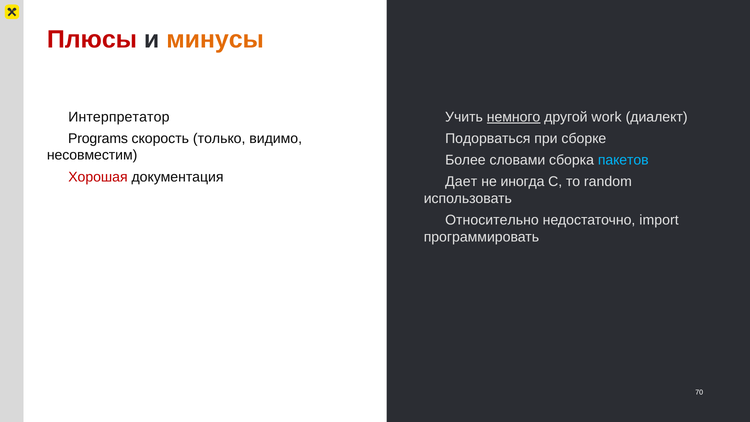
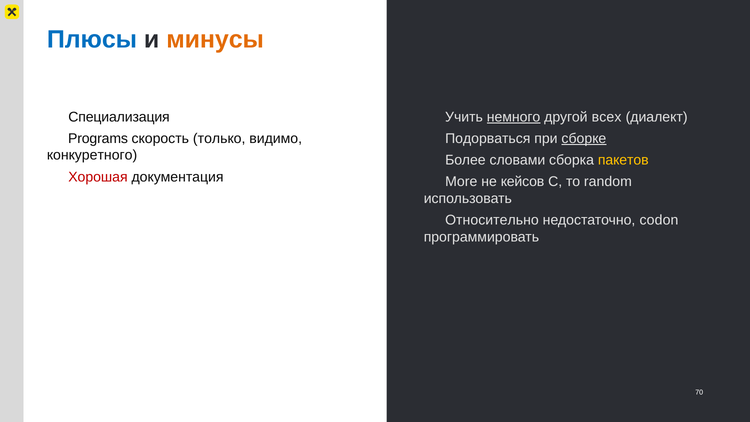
Плюсы colour: red -> blue
Интерпретатор: Интерпретатор -> Специализация
work: work -> всех
сборке underline: none -> present
несовместим: несовместим -> конкуретного
пакетов colour: light blue -> yellow
Дает: Дает -> More
иногда: иногда -> кейсов
import: import -> codon
